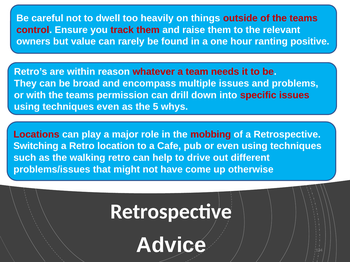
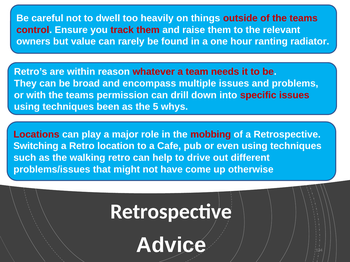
positive: positive -> radiator
techniques even: even -> been
